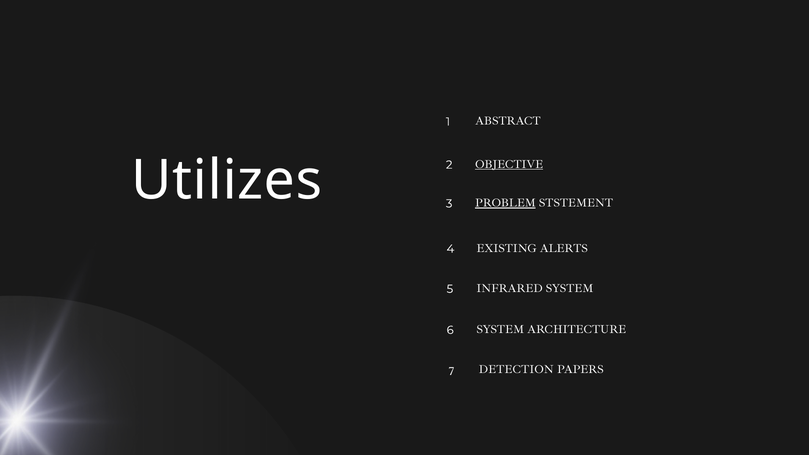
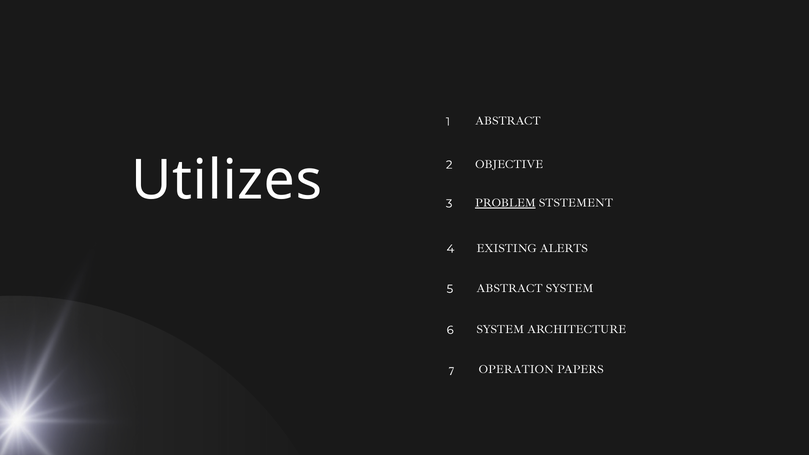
OBJECTIVE underline: present -> none
5 INFRARED: INFRARED -> ABSTRACT
DETECTION: DETECTION -> OPERATION
